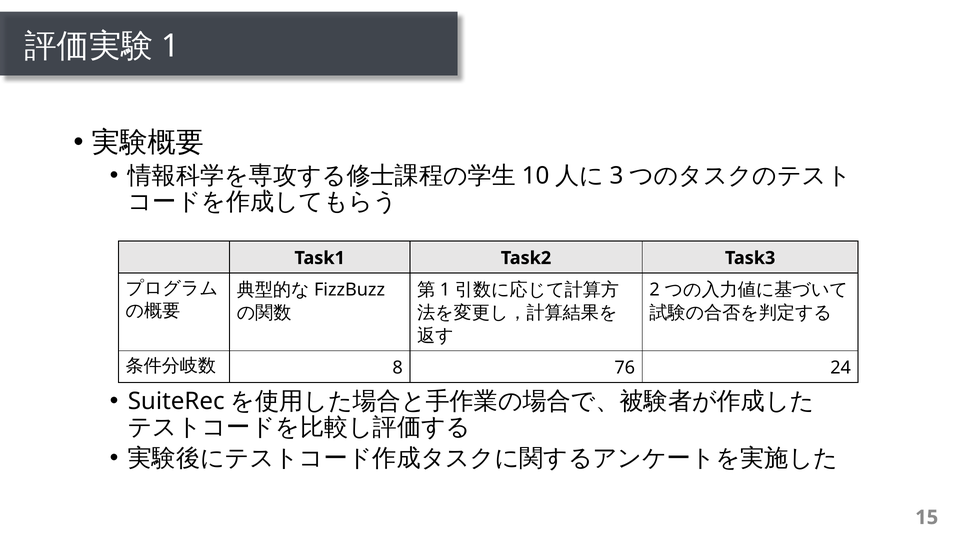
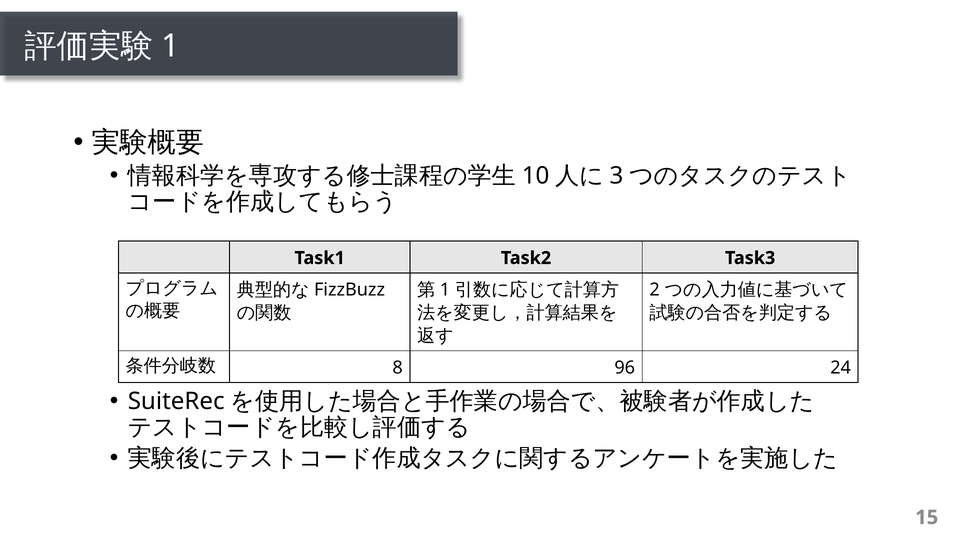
76: 76 -> 96
